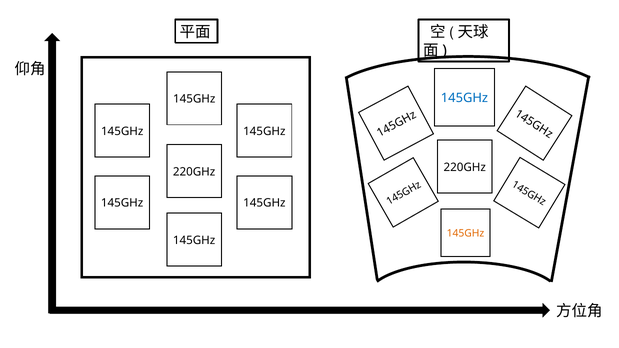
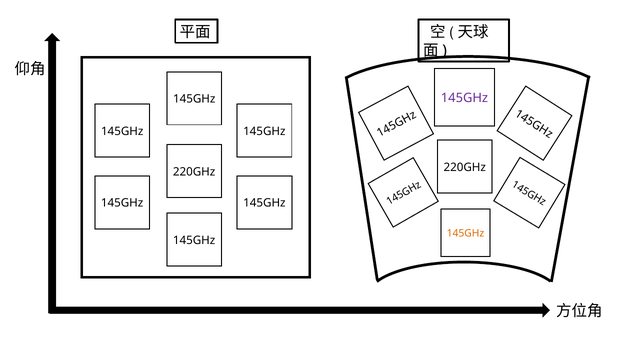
145GHz at (464, 98) colour: blue -> purple
